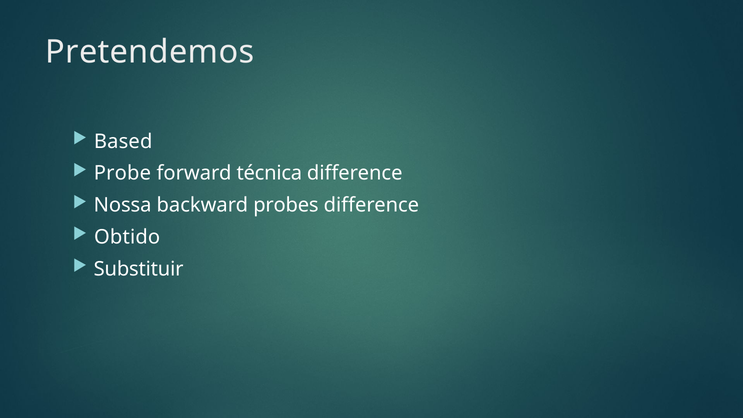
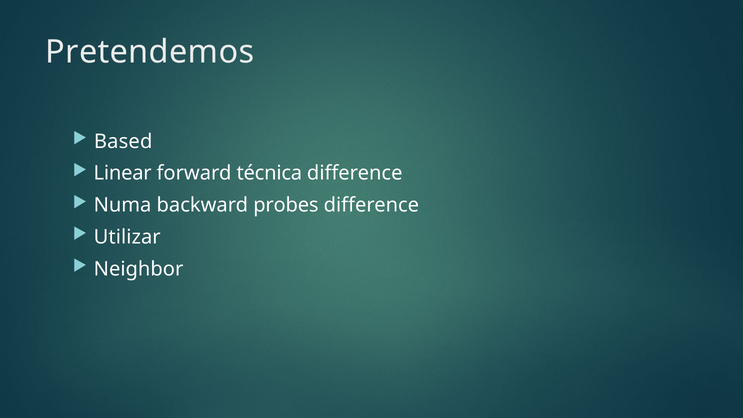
Probe: Probe -> Linear
Nossa: Nossa -> Numa
Obtido: Obtido -> Utilizar
Substituir: Substituir -> Neighbor
